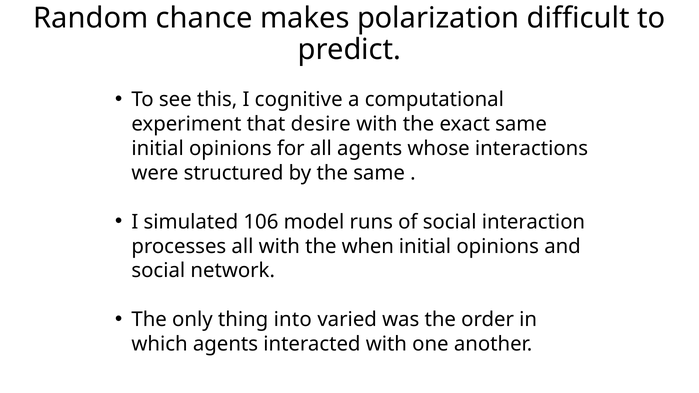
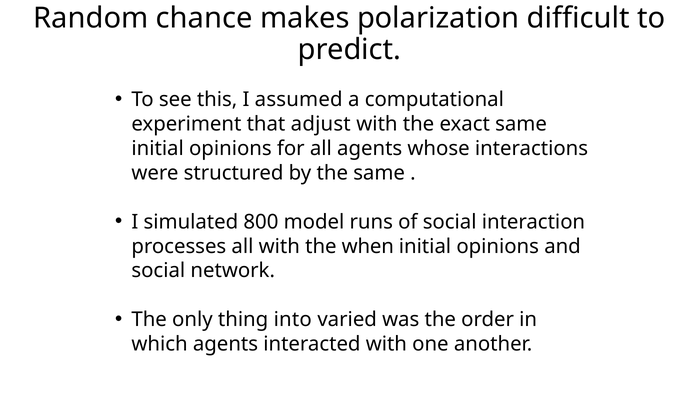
cognitive: cognitive -> assumed
desire: desire -> adjust
106: 106 -> 800
